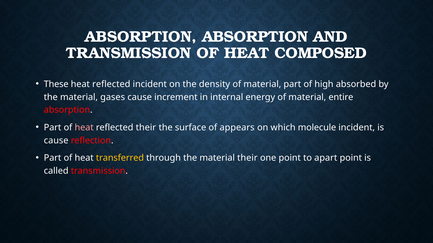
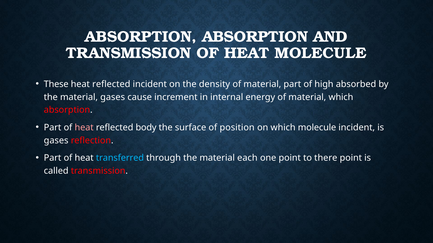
HEAT COMPOSED: COMPOSED -> MOLECULE
material entire: entire -> which
reflected their: their -> body
appears: appears -> position
cause at (56, 141): cause -> gases
transferred colour: yellow -> light blue
material their: their -> each
apart: apart -> there
